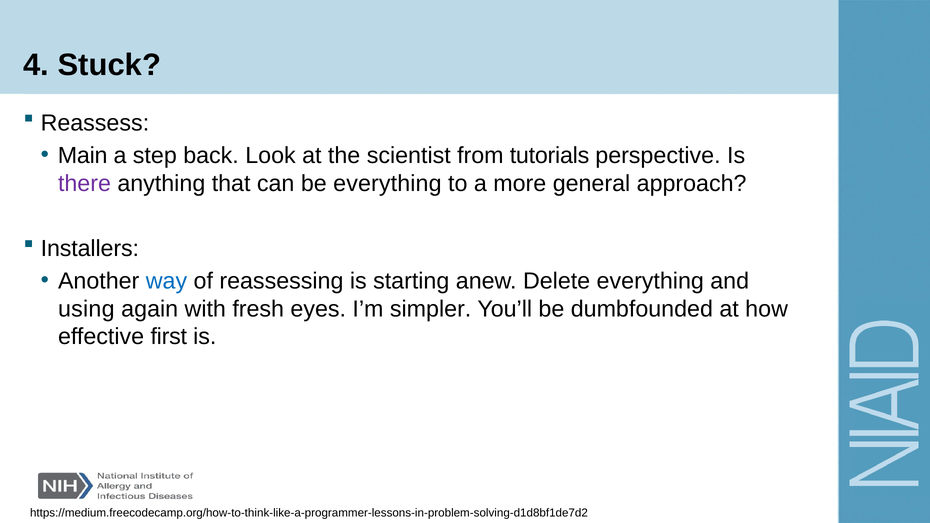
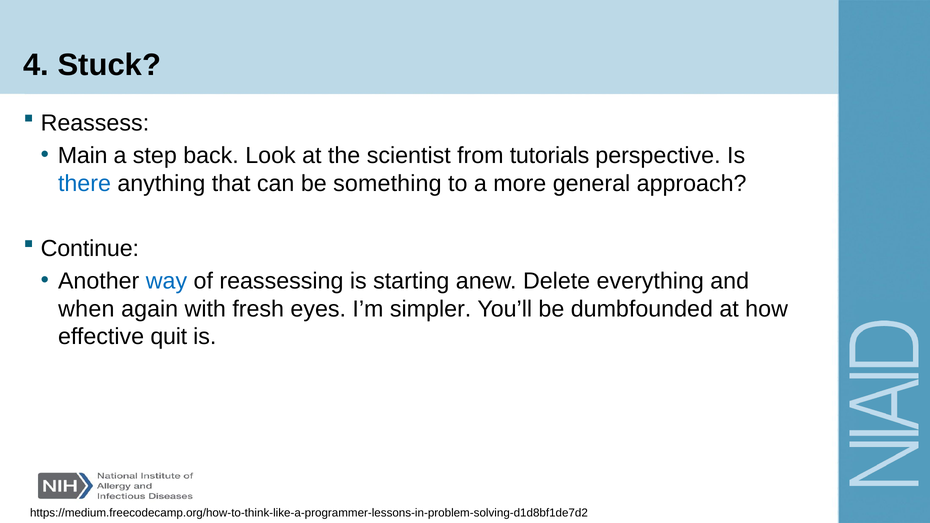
there colour: purple -> blue
be everything: everything -> something
Installers: Installers -> Continue
using: using -> when
first: first -> quit
